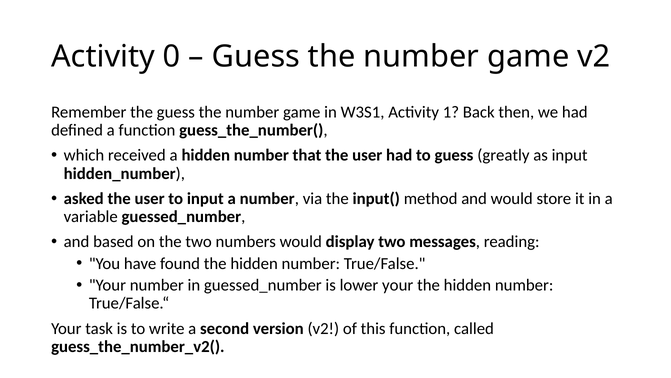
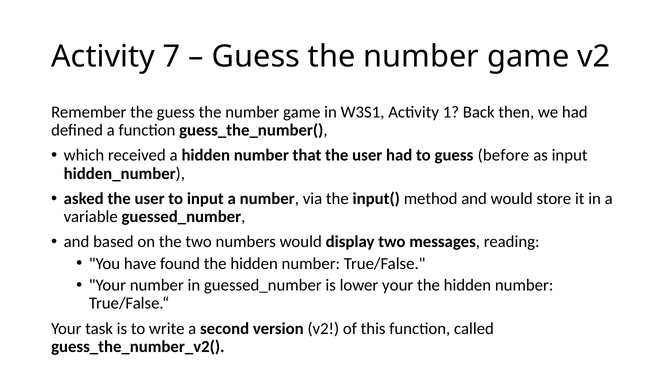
0: 0 -> 7
greatly: greatly -> before
